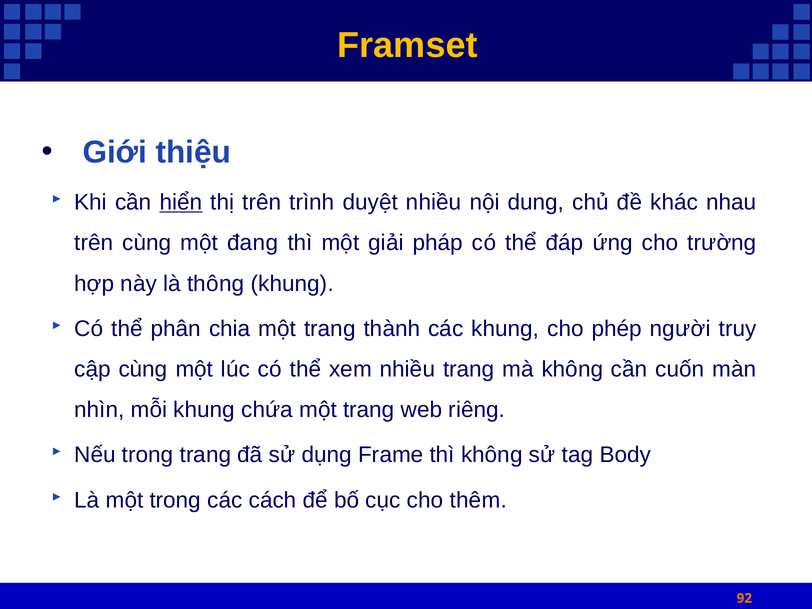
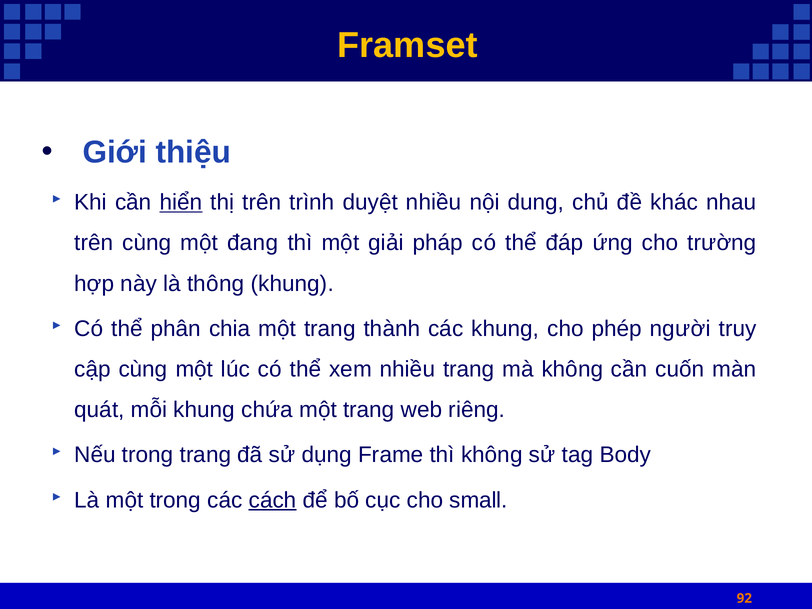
nhìn: nhìn -> quát
cách underline: none -> present
thêm: thêm -> small
